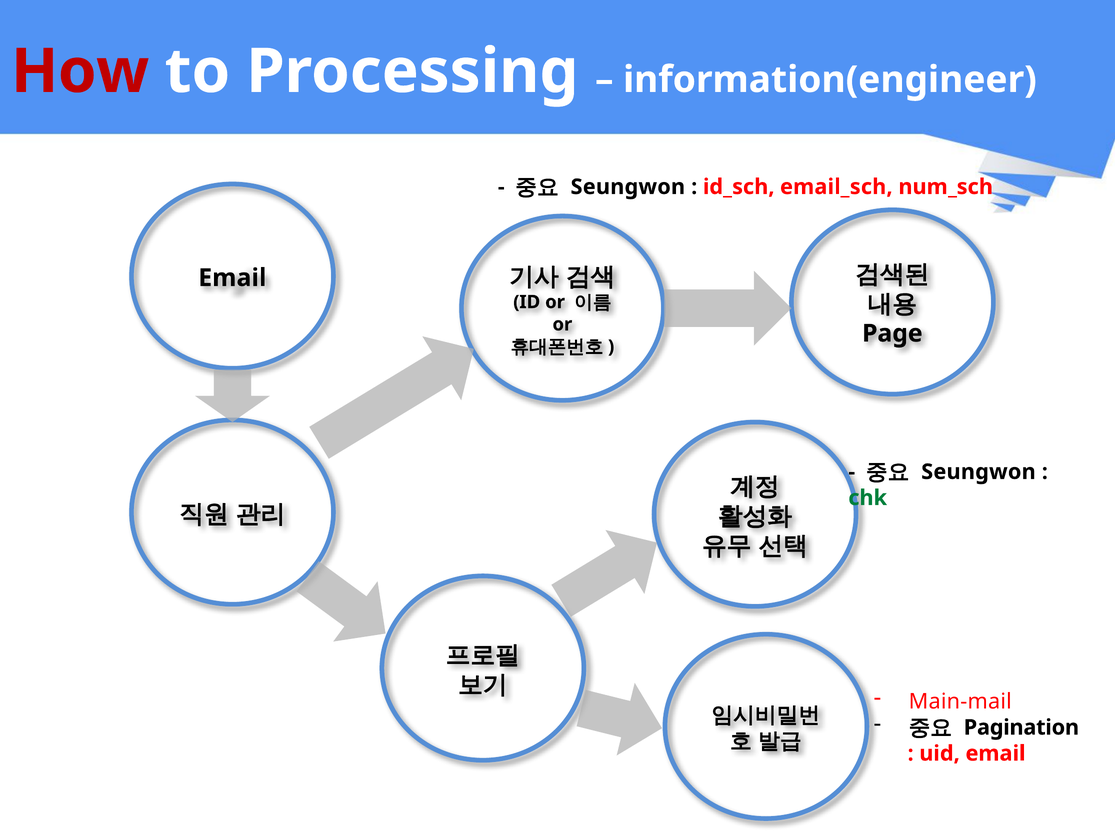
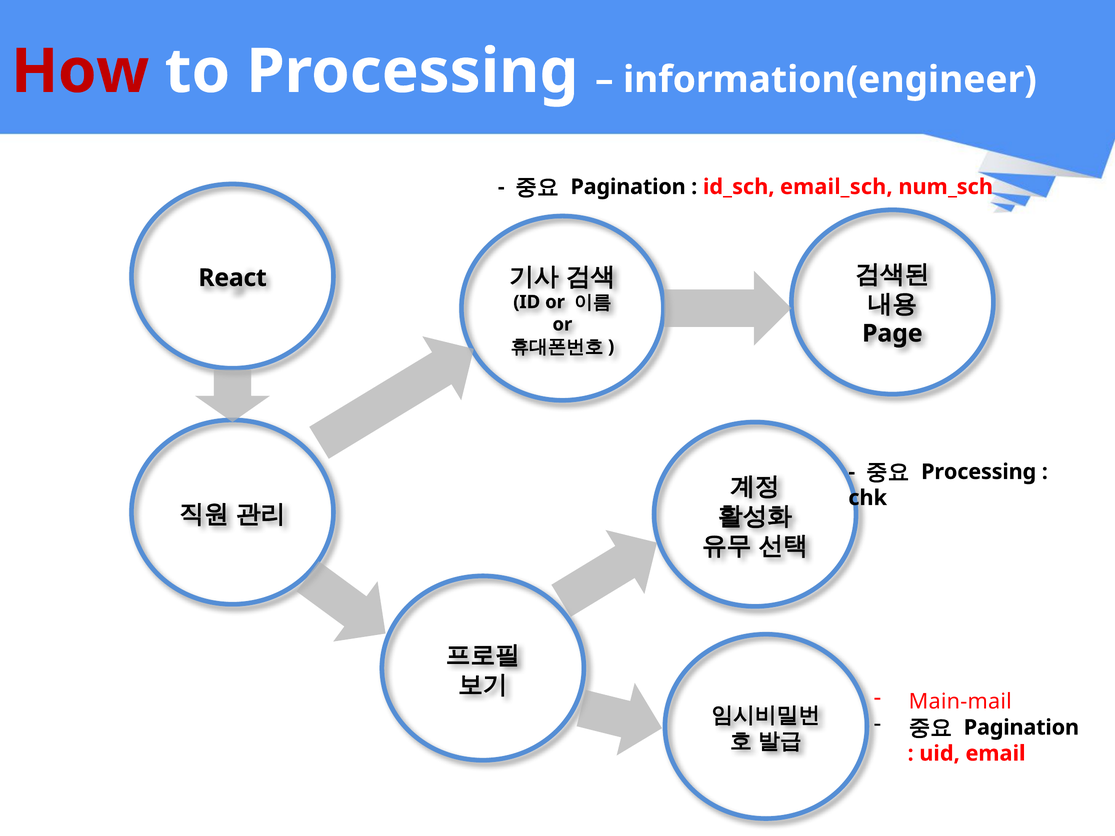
Seungwon at (628, 187): Seungwon -> Pagination
Email at (232, 278): Email -> React
Seungwon at (978, 472): Seungwon -> Processing
chk colour: green -> black
